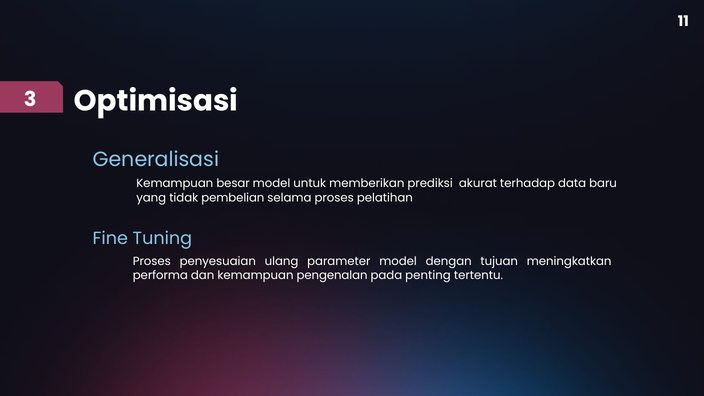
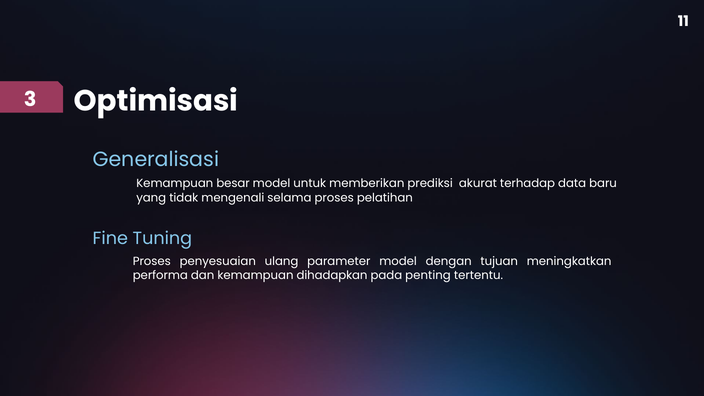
pembelian: pembelian -> mengenali
pengenalan: pengenalan -> dihadapkan
